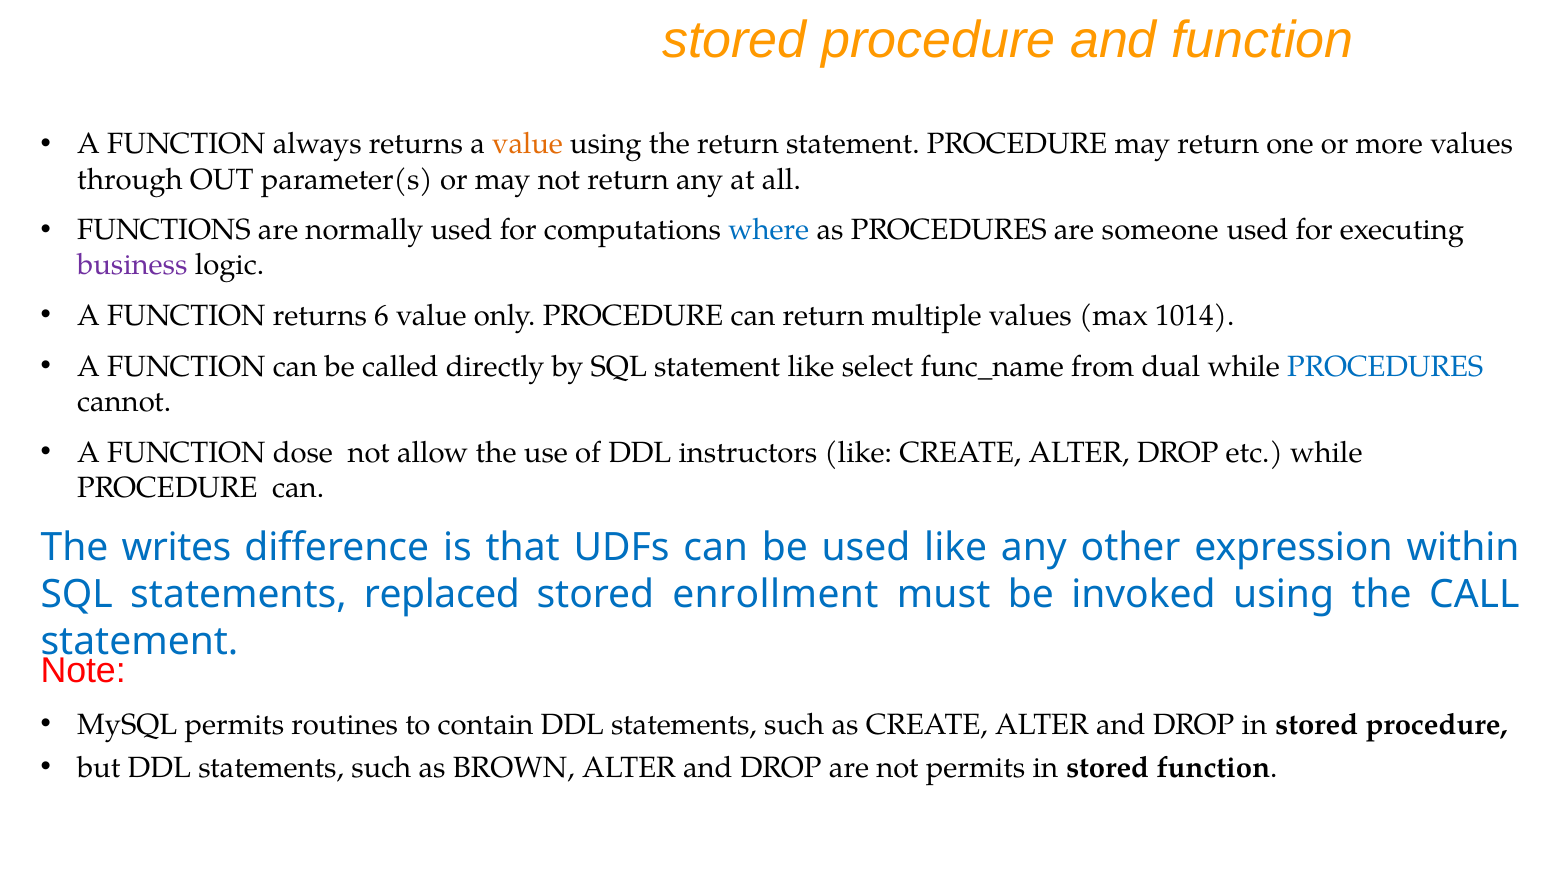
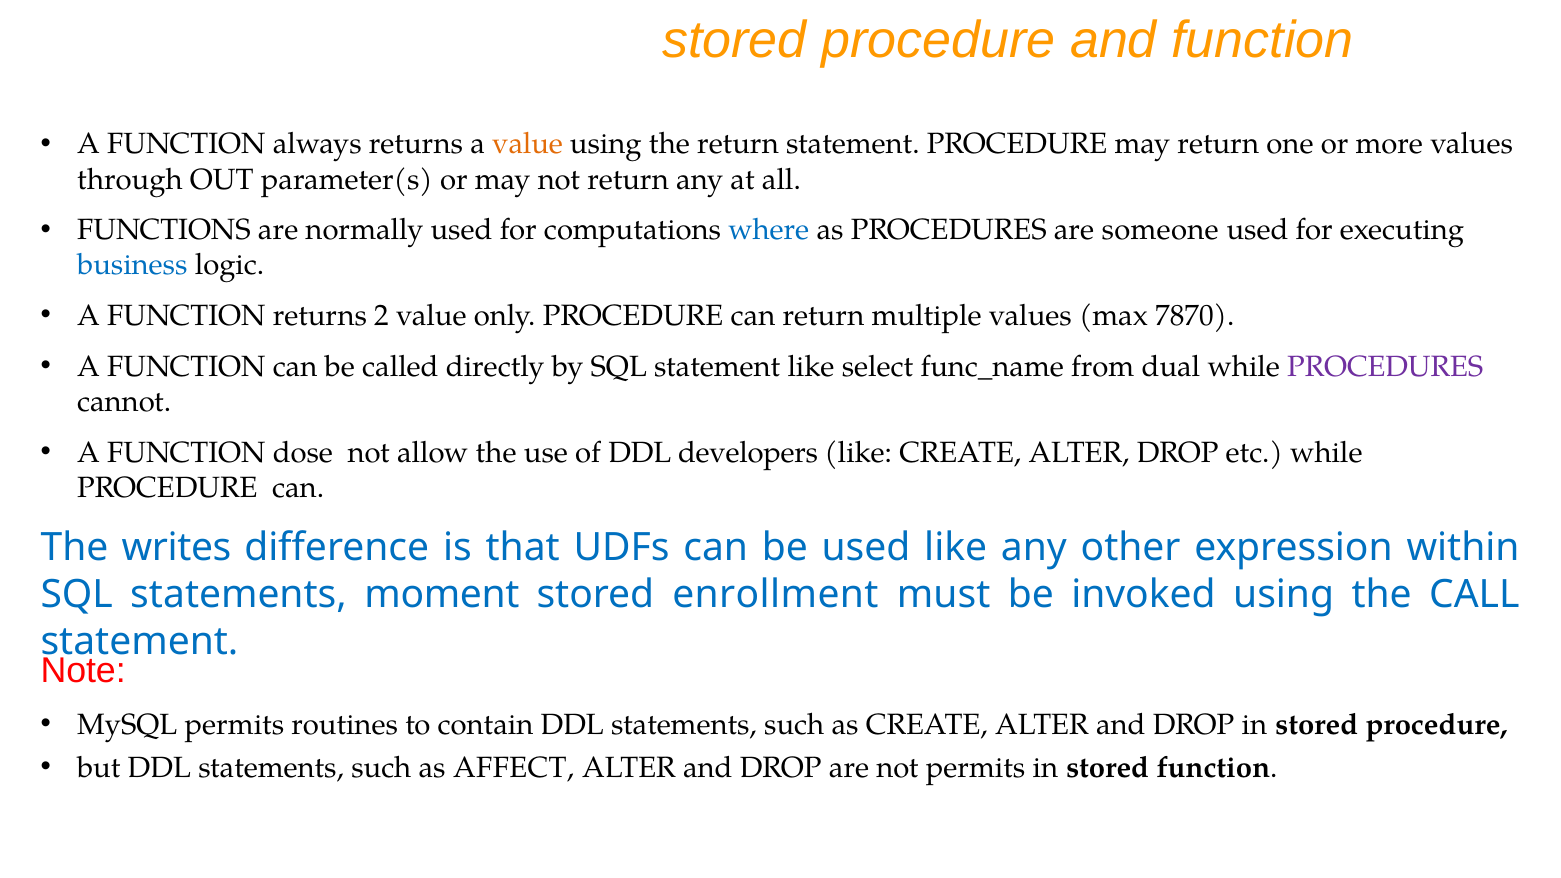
business colour: purple -> blue
6: 6 -> 2
1014: 1014 -> 7870
PROCEDURES at (1385, 367) colour: blue -> purple
instructors: instructors -> developers
replaced: replaced -> moment
BROWN: BROWN -> AFFECT
